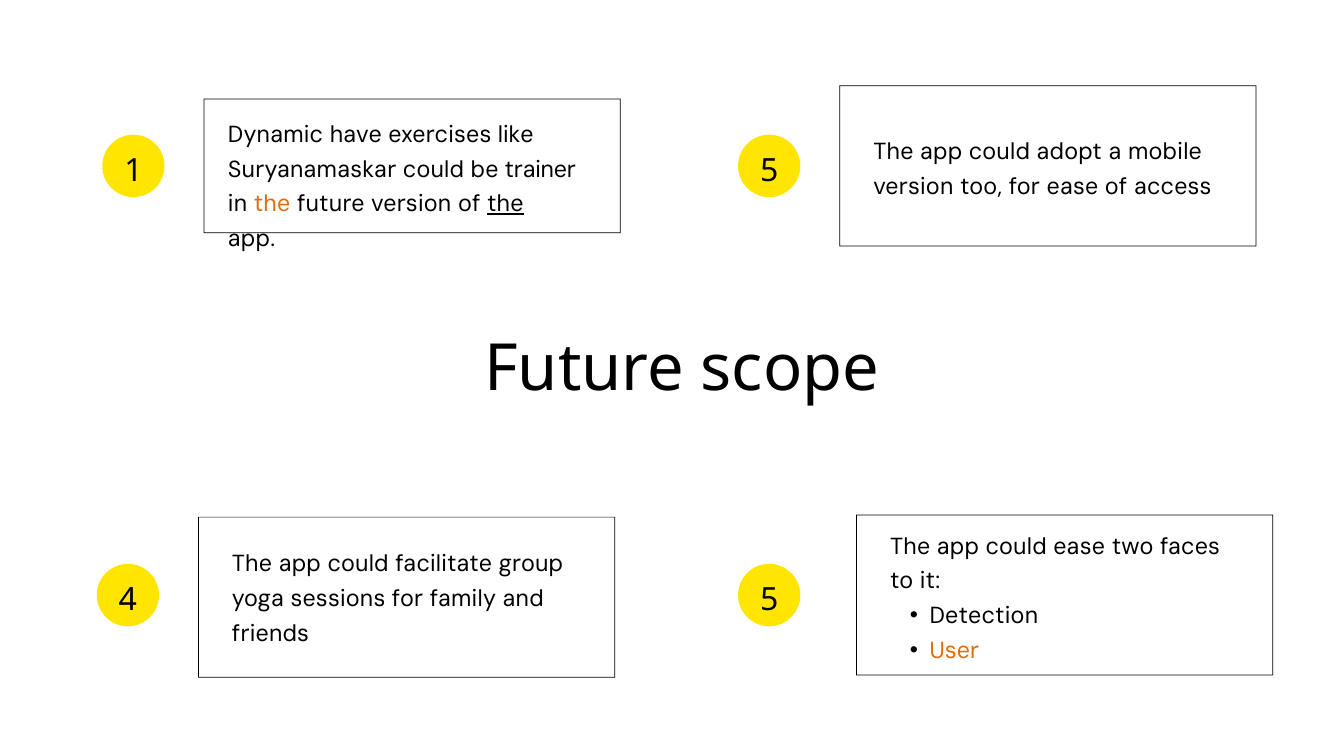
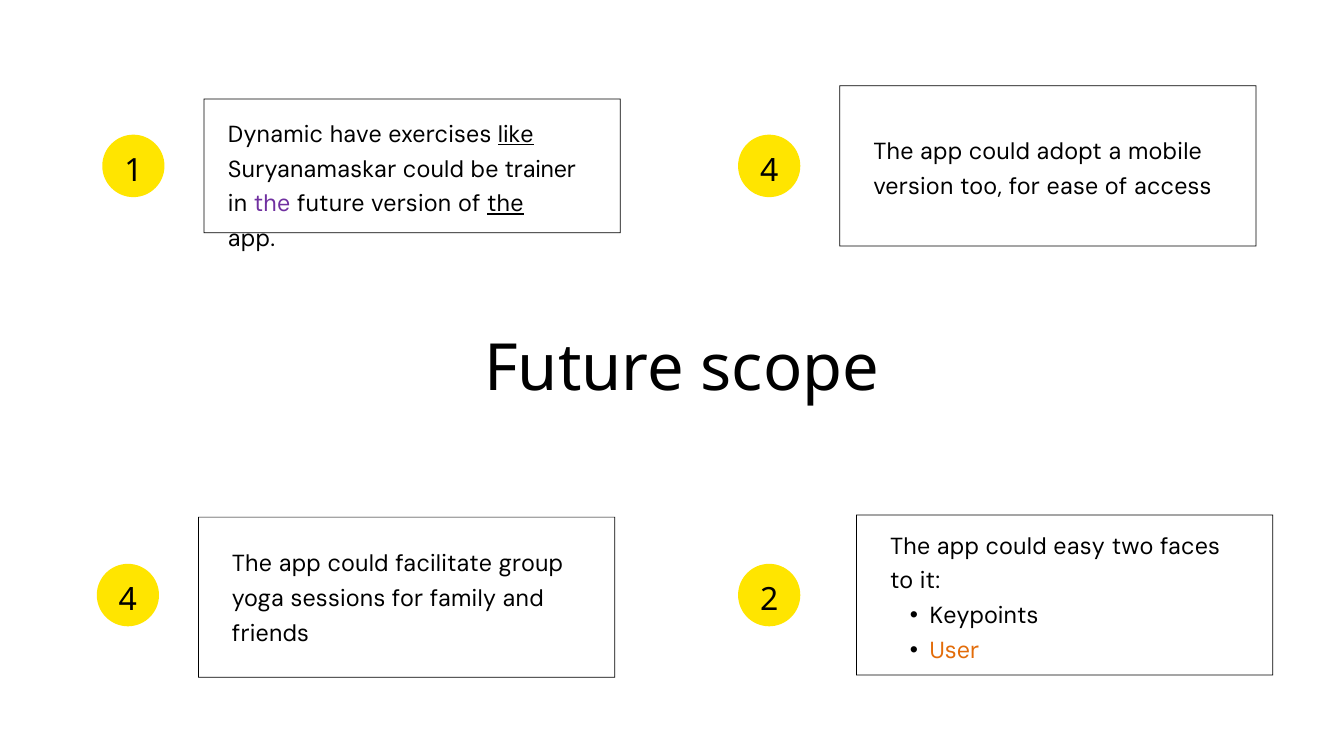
like underline: none -> present
1 5: 5 -> 4
the at (272, 204) colour: orange -> purple
could ease: ease -> easy
4 5: 5 -> 2
Detection: Detection -> Keypoints
